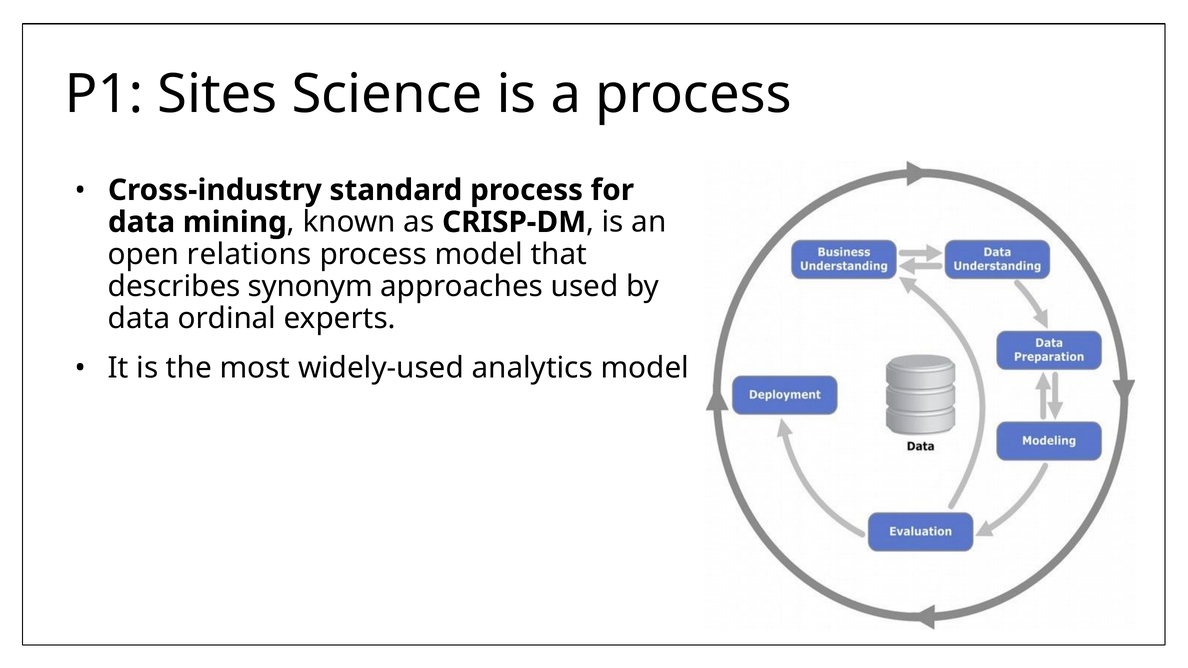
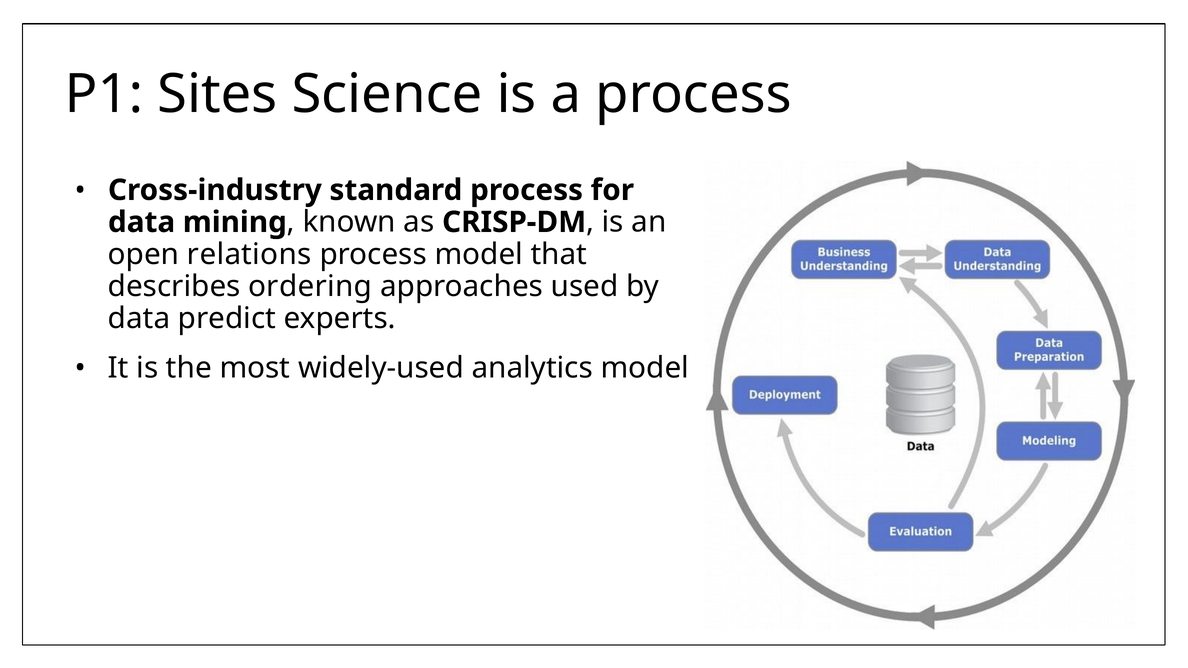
synonym: synonym -> ordering
ordinal: ordinal -> predict
